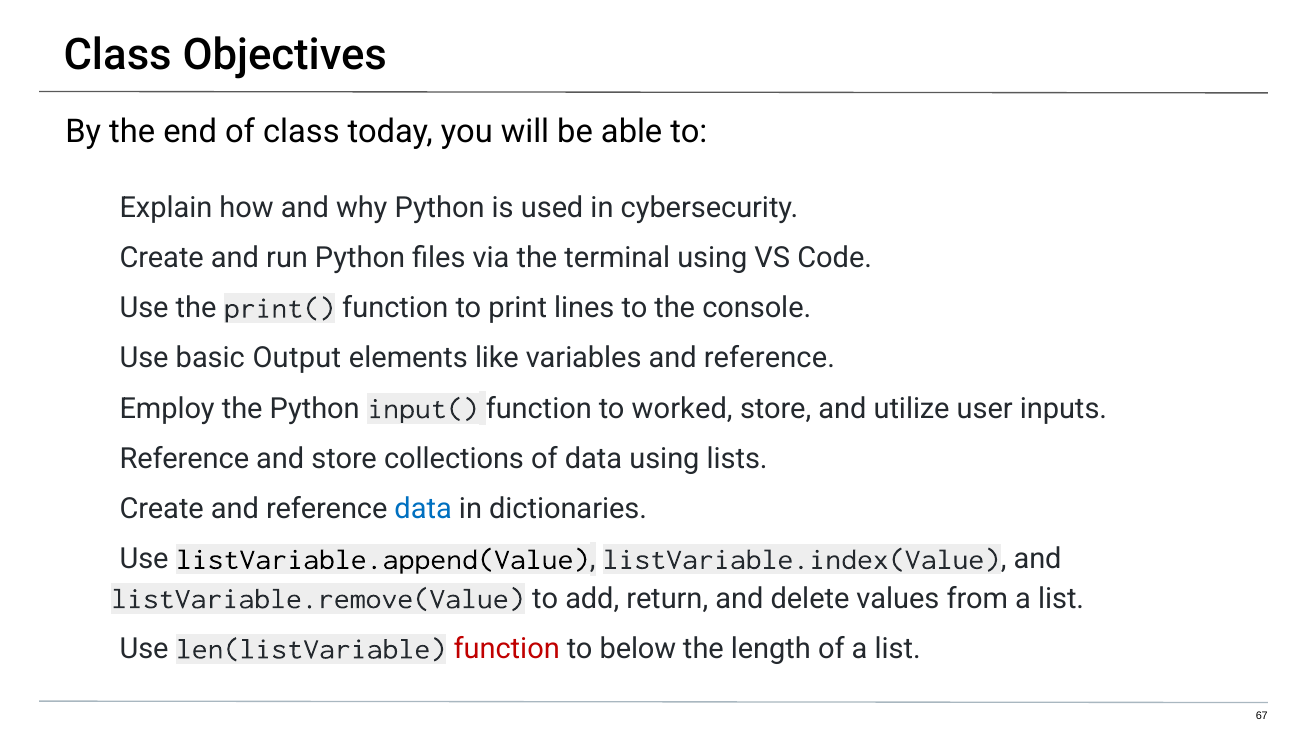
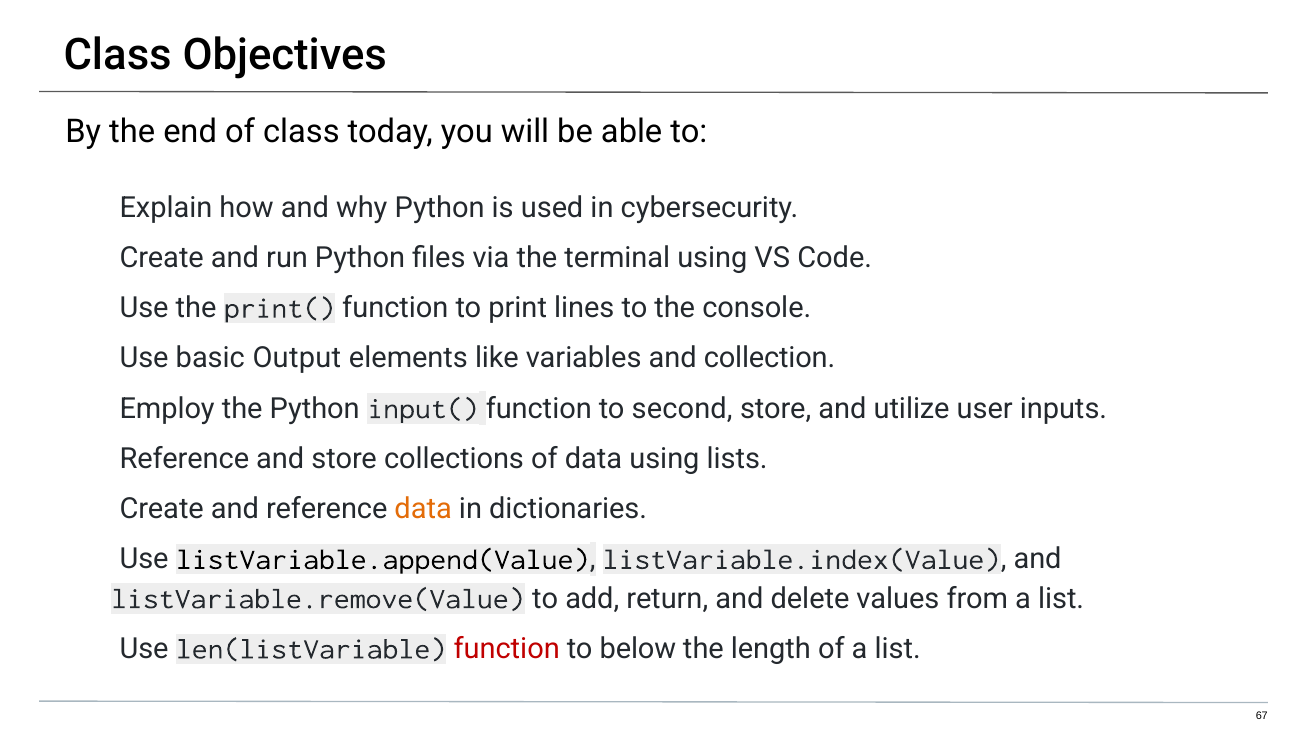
variables and reference: reference -> collection
worked: worked -> second
data at (423, 509) colour: blue -> orange
